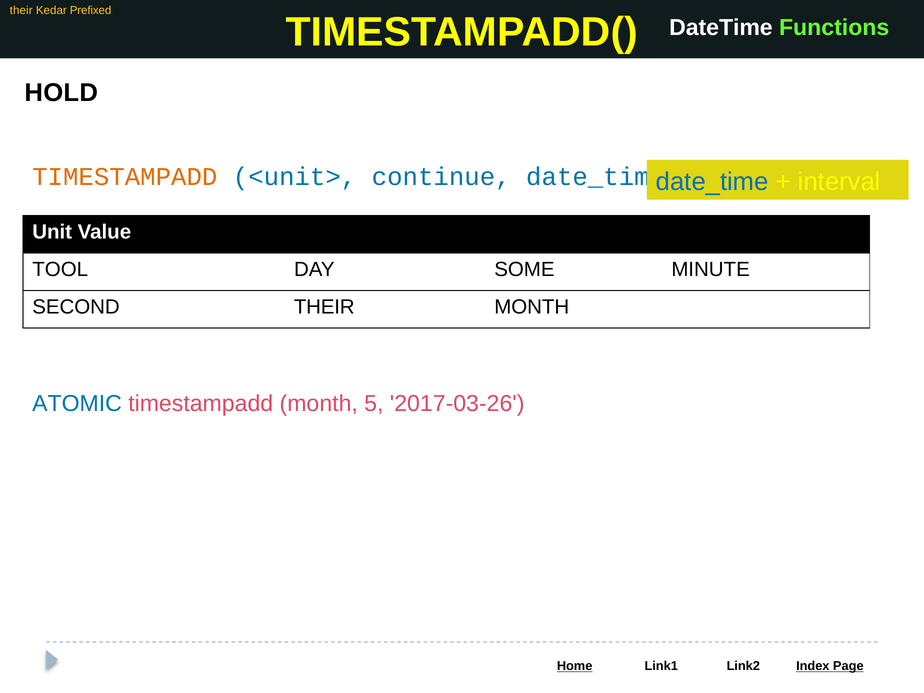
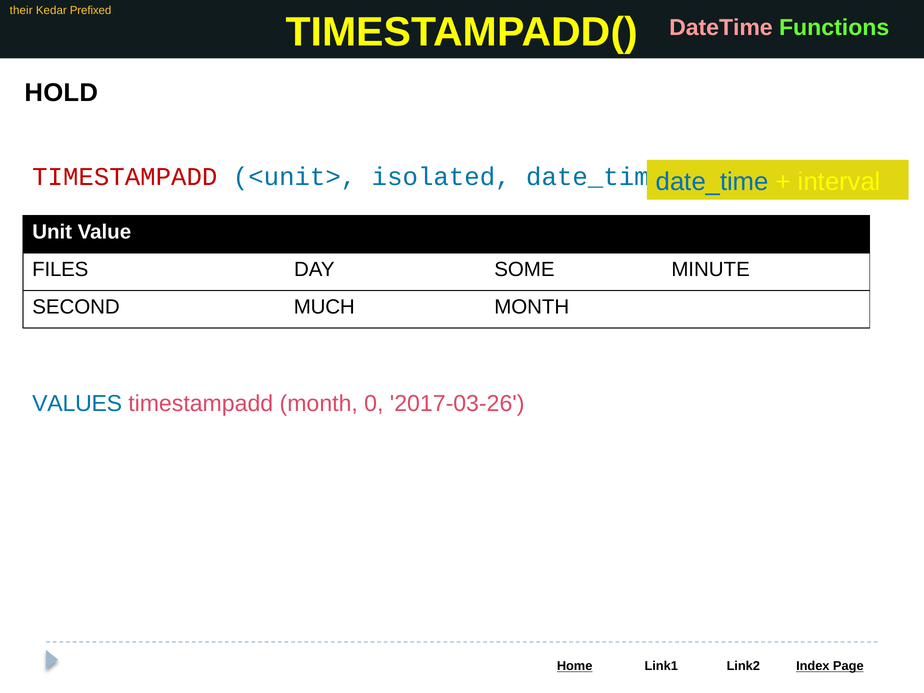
DateTime colour: white -> pink
TIMESTAMPADD at (125, 177) colour: orange -> red
continue: continue -> isolated
TOOL: TOOL -> FILES
SECOND THEIR: THEIR -> MUCH
ATOMIC: ATOMIC -> VALUES
5: 5 -> 0
